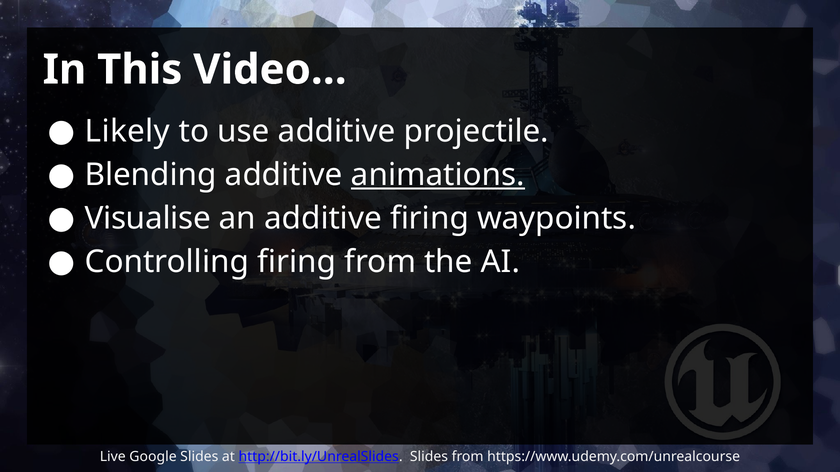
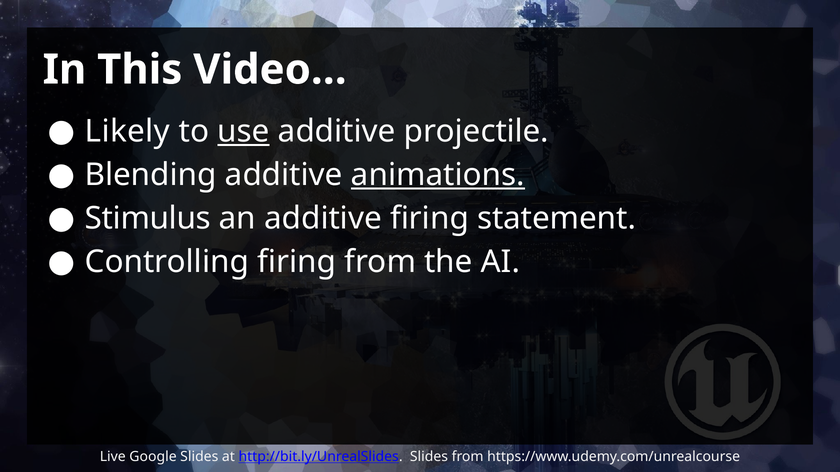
use underline: none -> present
Visualise: Visualise -> Stimulus
waypoints: waypoints -> statement
